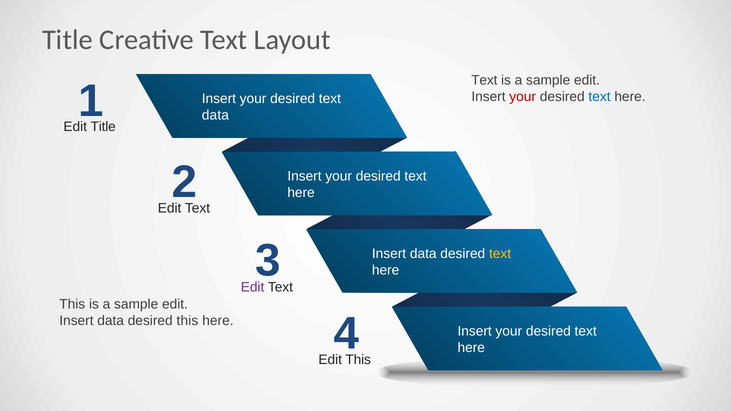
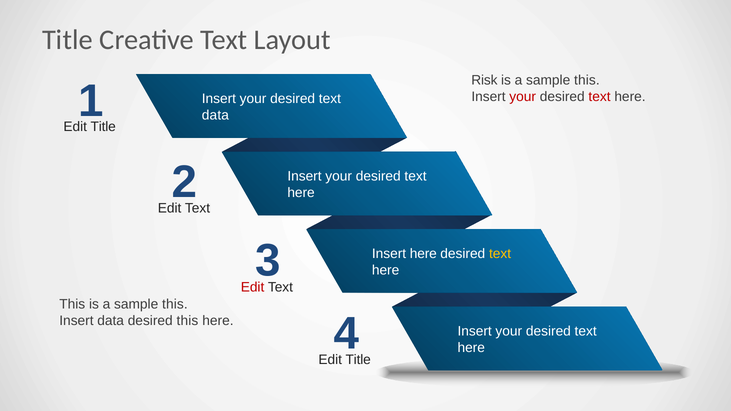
Text at (484, 80): Text -> Risk
edit at (587, 80): edit -> this
text at (600, 97) colour: blue -> red
data at (423, 254): data -> here
Edit at (253, 287) colour: purple -> red
edit at (175, 304): edit -> this
This at (358, 360): This -> Title
